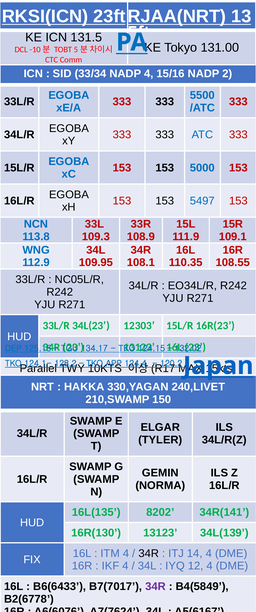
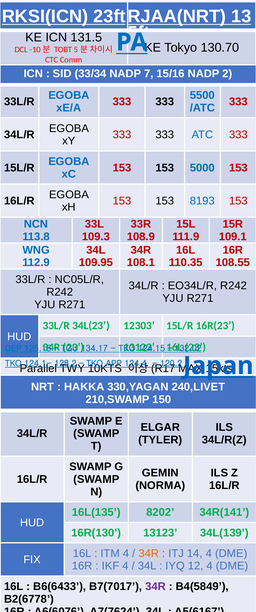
131.00: 131.00 -> 130.70
NADP 4: 4 -> 7
5497: 5497 -> 8193
34R at (149, 554) colour: black -> orange
